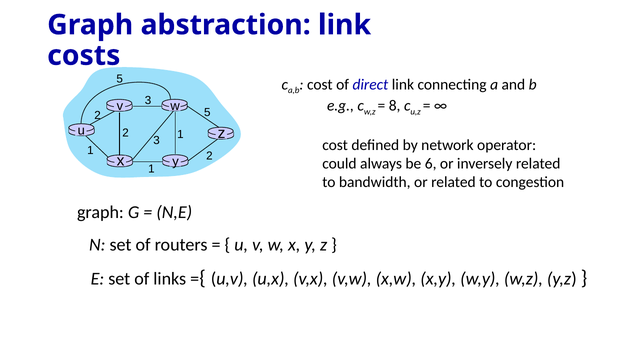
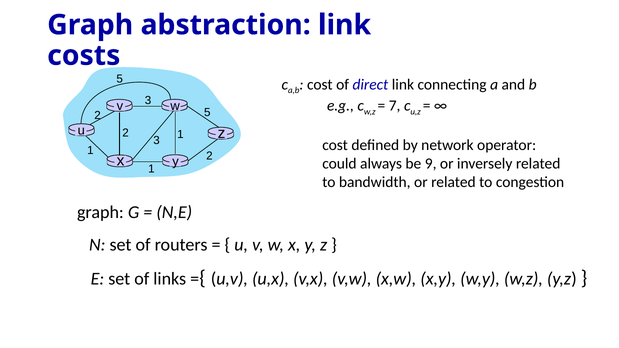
8: 8 -> 7
6: 6 -> 9
